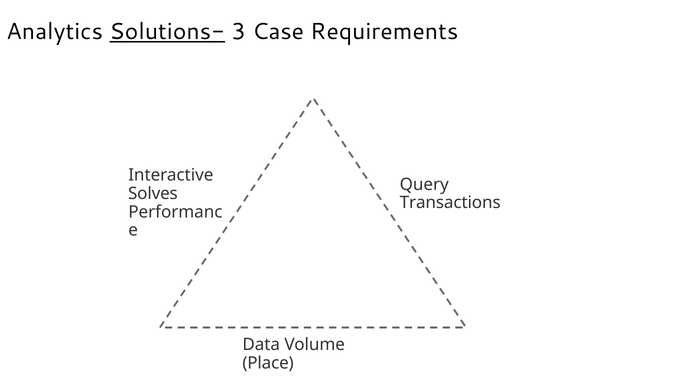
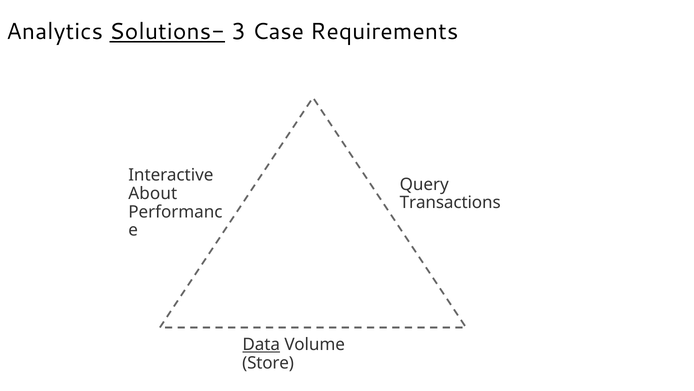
Solves: Solves -> About
Data underline: none -> present
Place: Place -> Store
